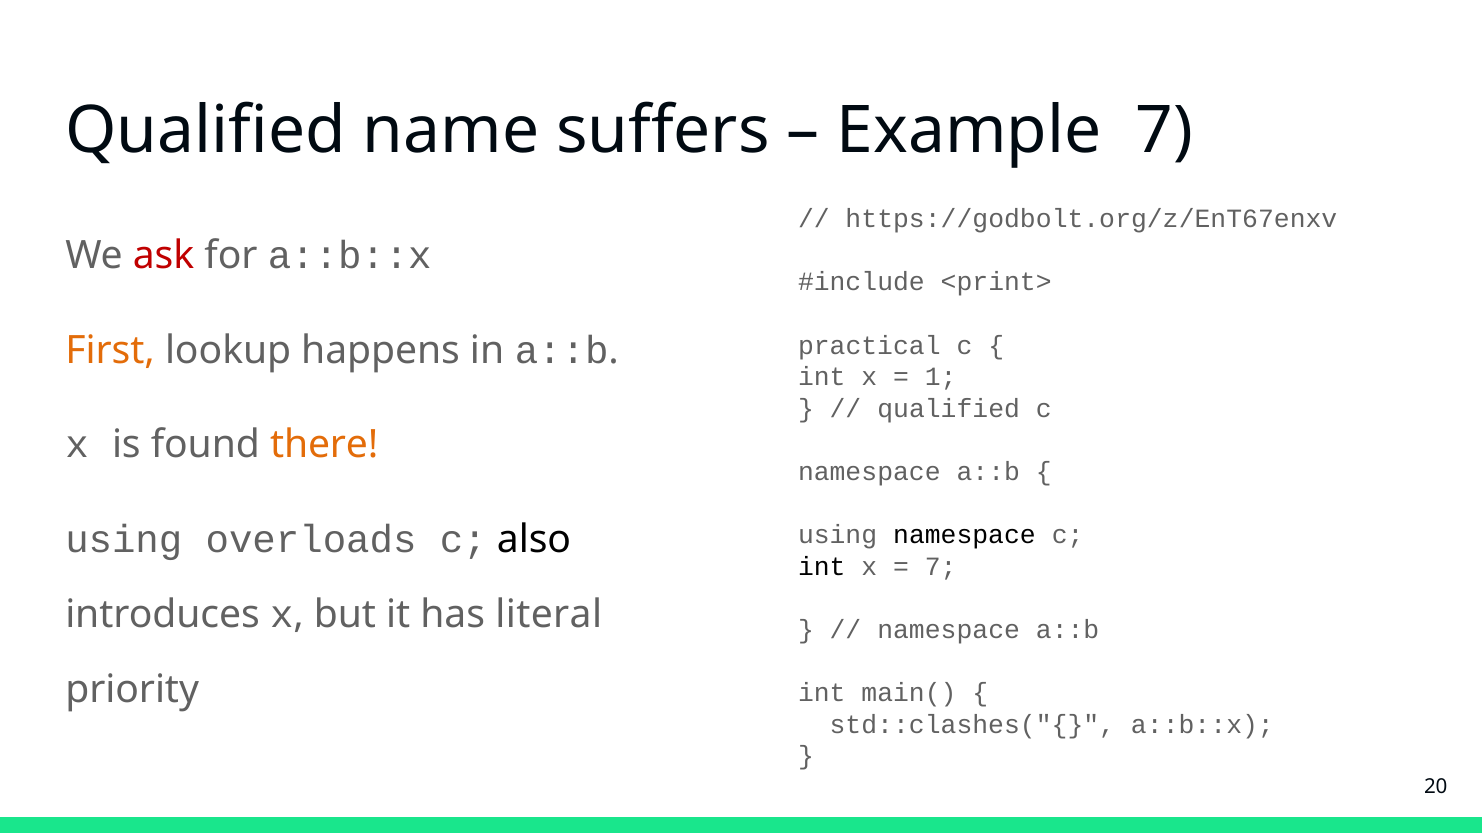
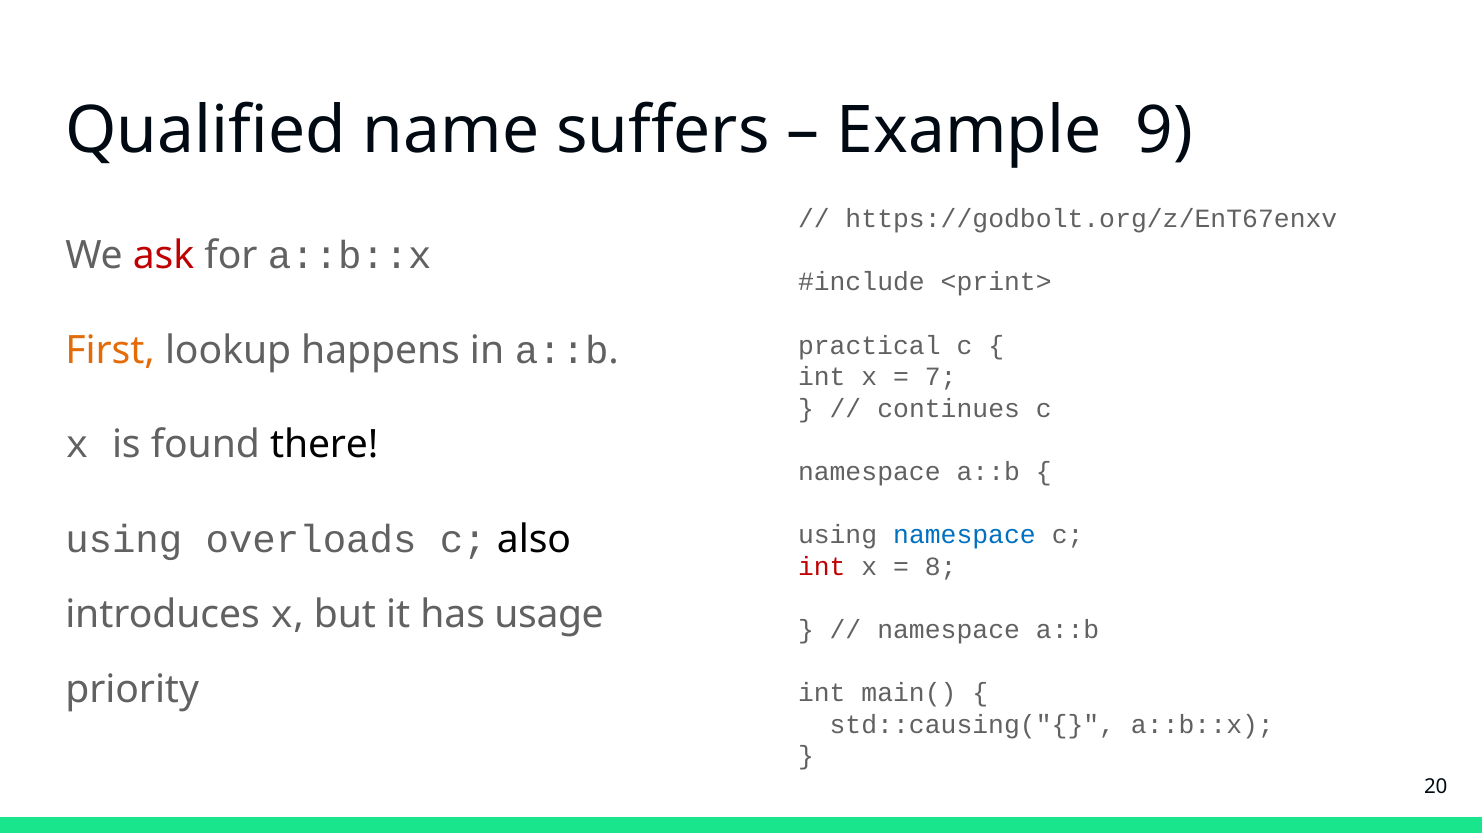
Example 7: 7 -> 9
1: 1 -> 7
qualified at (949, 409): qualified -> continues
there colour: orange -> black
namespace at (964, 535) colour: black -> blue
int at (822, 567) colour: black -> red
7 at (941, 567): 7 -> 8
literal: literal -> usage
std::clashes("{: std::clashes("{ -> std::causing("{
